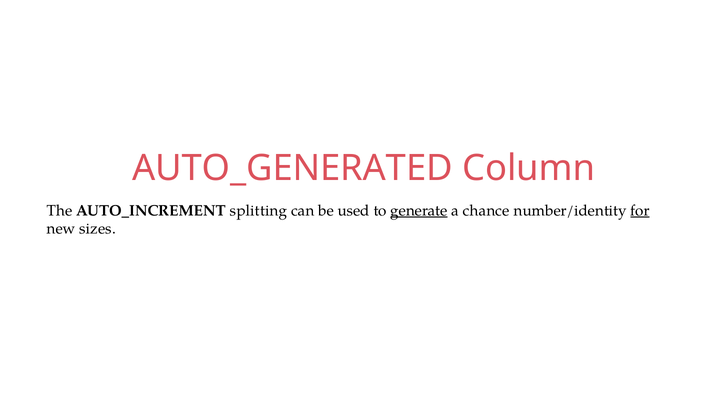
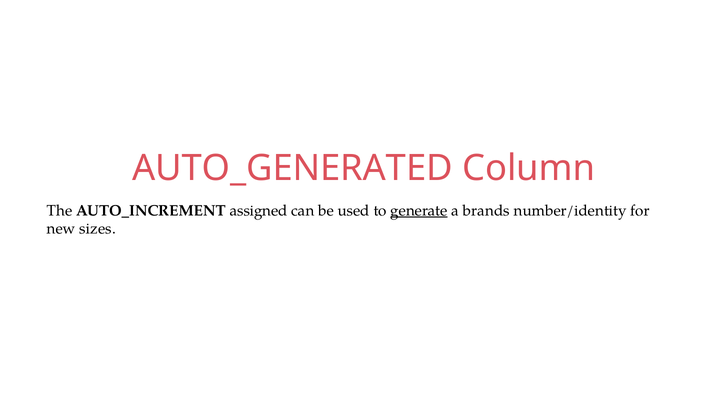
splitting: splitting -> assigned
chance: chance -> brands
for underline: present -> none
